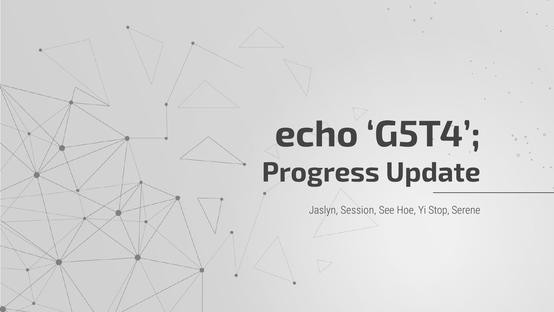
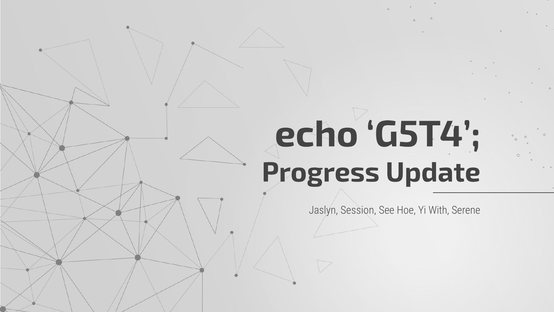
Stop: Stop -> With
